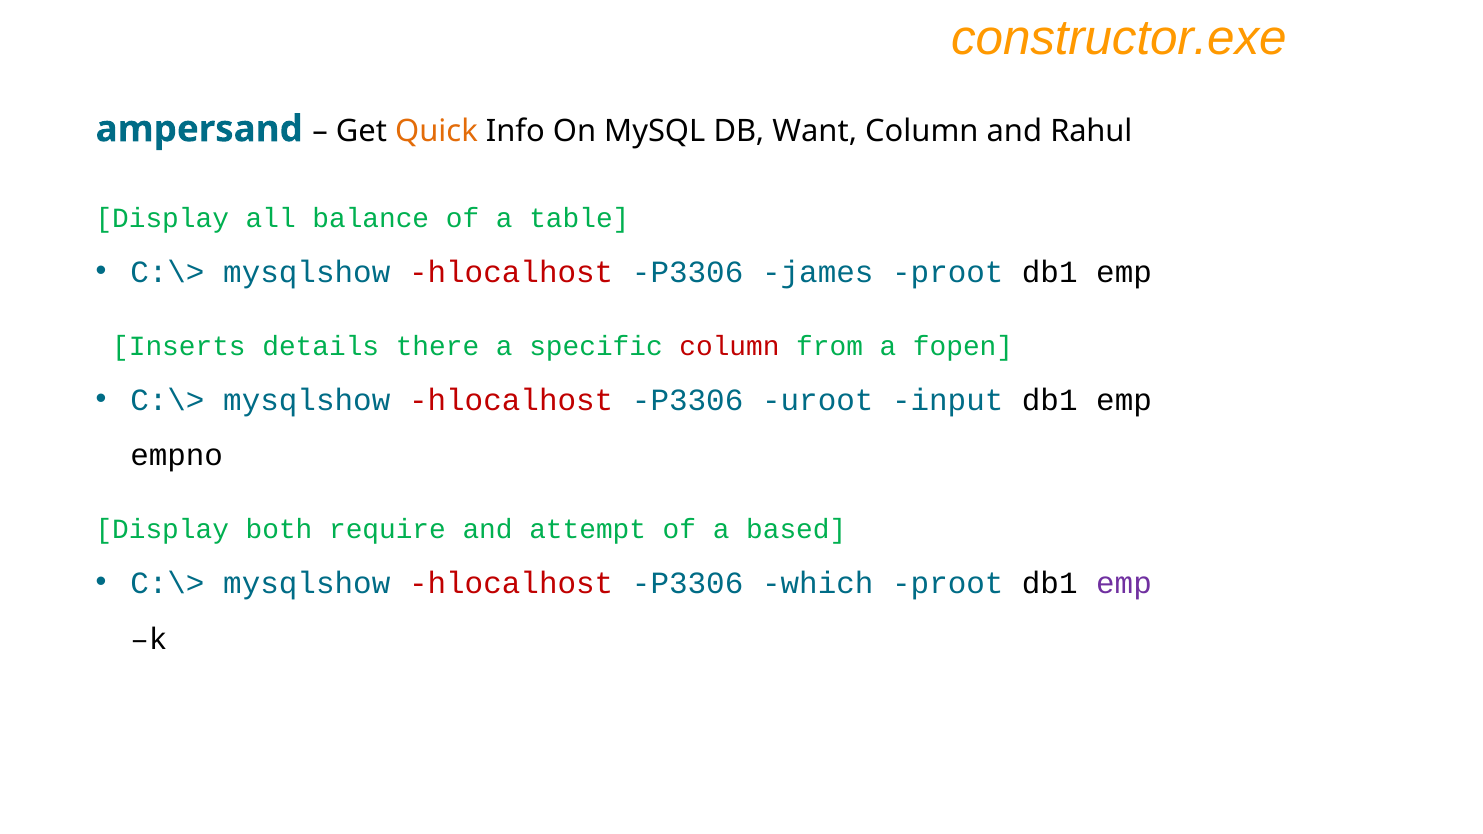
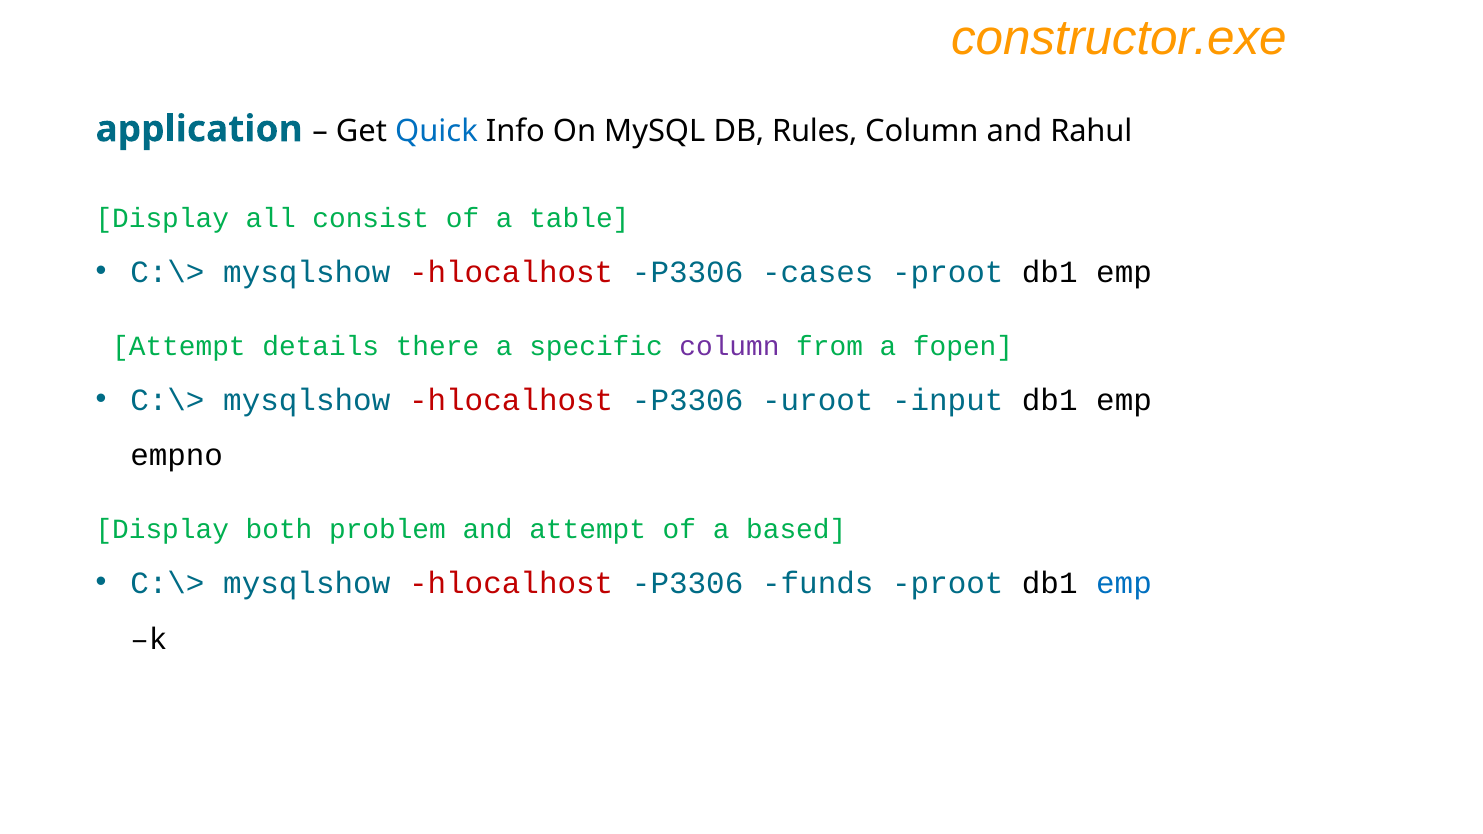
ampersand: ampersand -> application
Quick colour: orange -> blue
Want: Want -> Rules
balance: balance -> consist
james: james -> cases
Inserts at (179, 346): Inserts -> Attempt
column at (729, 346) colour: red -> purple
require: require -> problem
which: which -> funds
emp at (1124, 584) colour: purple -> blue
